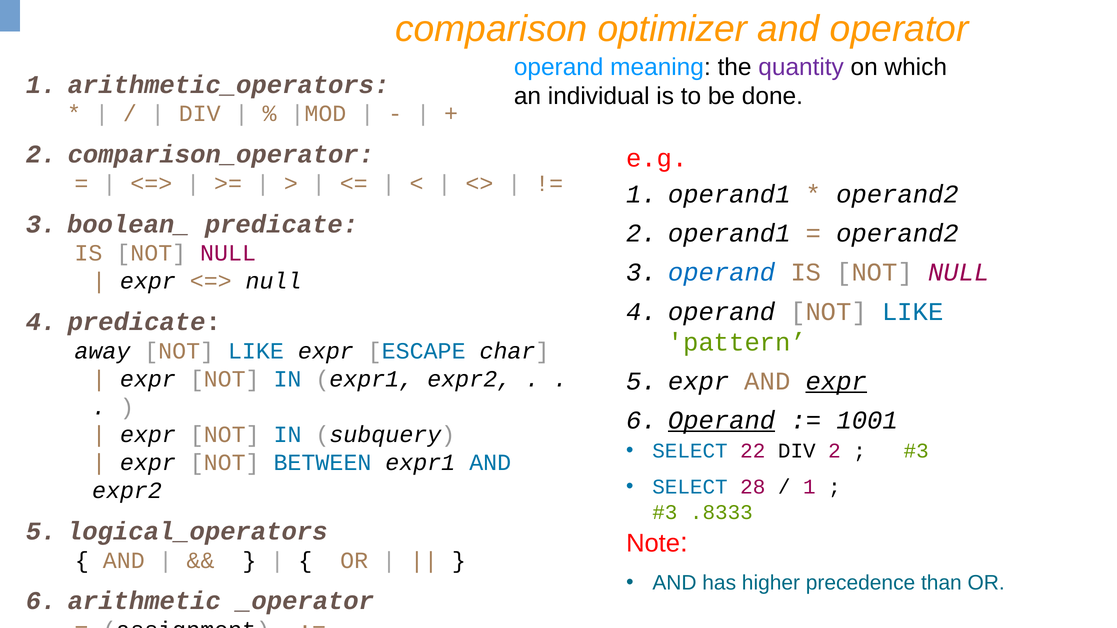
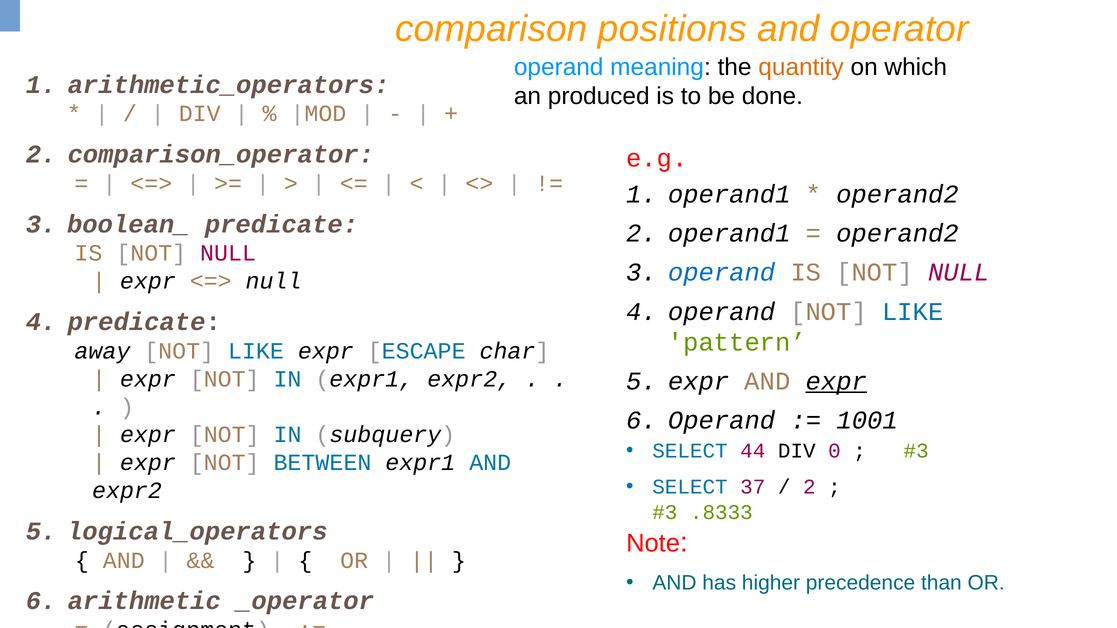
optimizer: optimizer -> positions
quantity colour: purple -> orange
individual: individual -> produced
Operand at (722, 421) underline: present -> none
22: 22 -> 44
DIV 2: 2 -> 0
28: 28 -> 37
1 at (809, 487): 1 -> 2
